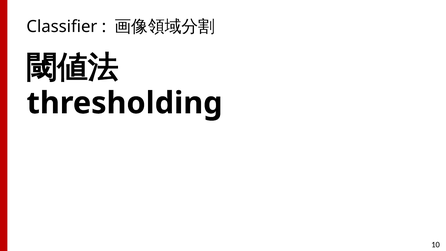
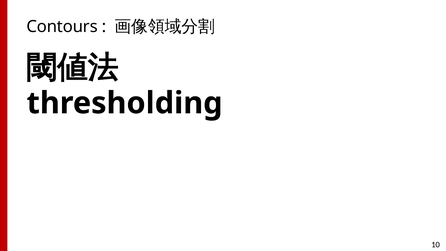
Classifier: Classifier -> Contours
